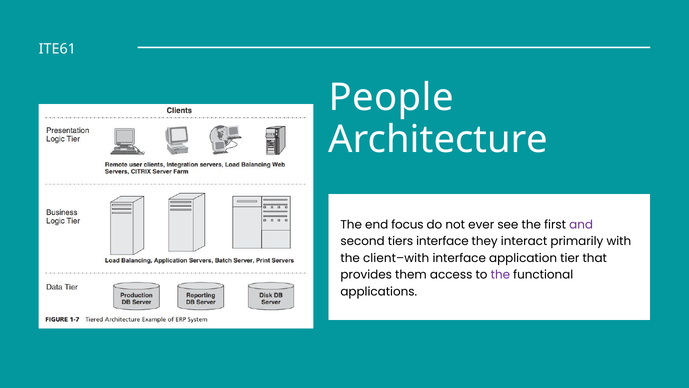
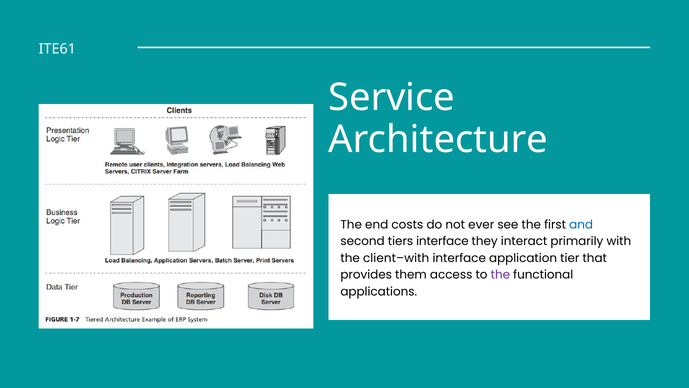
People: People -> Service
focus: focus -> costs
and colour: purple -> blue
